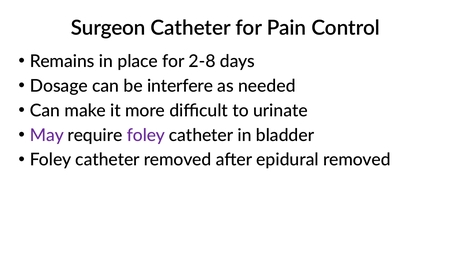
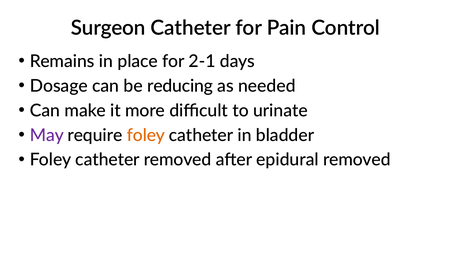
2-8: 2-8 -> 2-1
interfere: interfere -> reducing
foley at (146, 135) colour: purple -> orange
